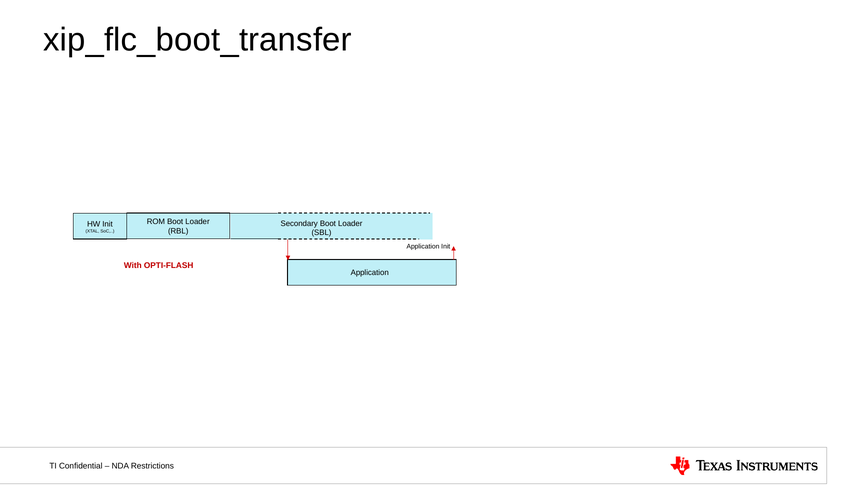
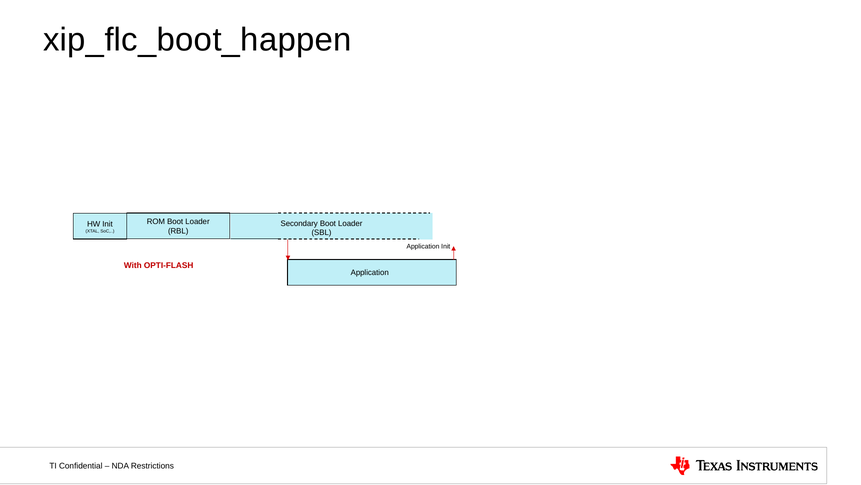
xip_flc_boot_transfer: xip_flc_boot_transfer -> xip_flc_boot_happen
